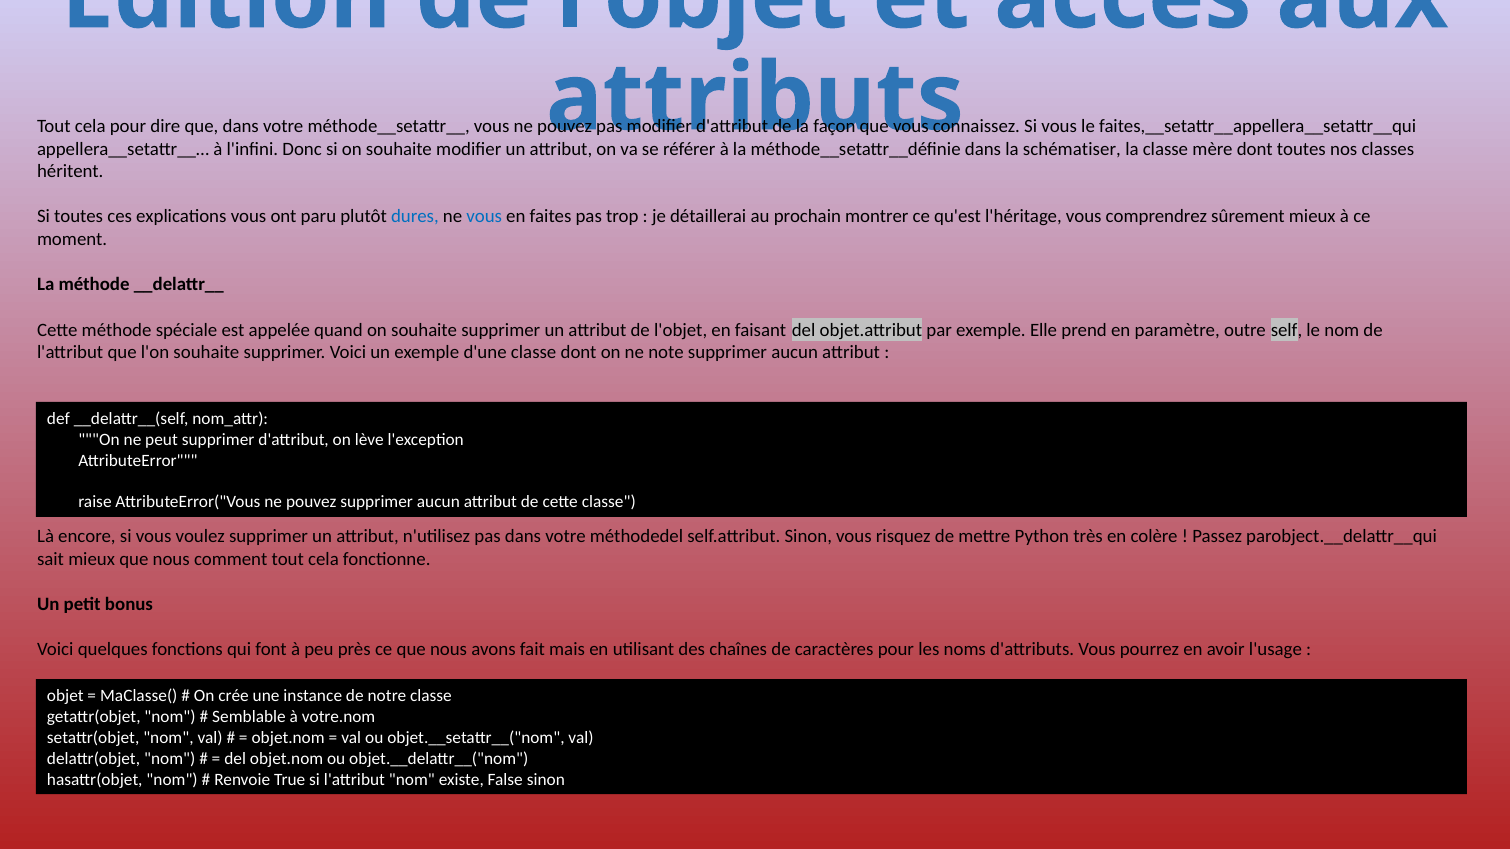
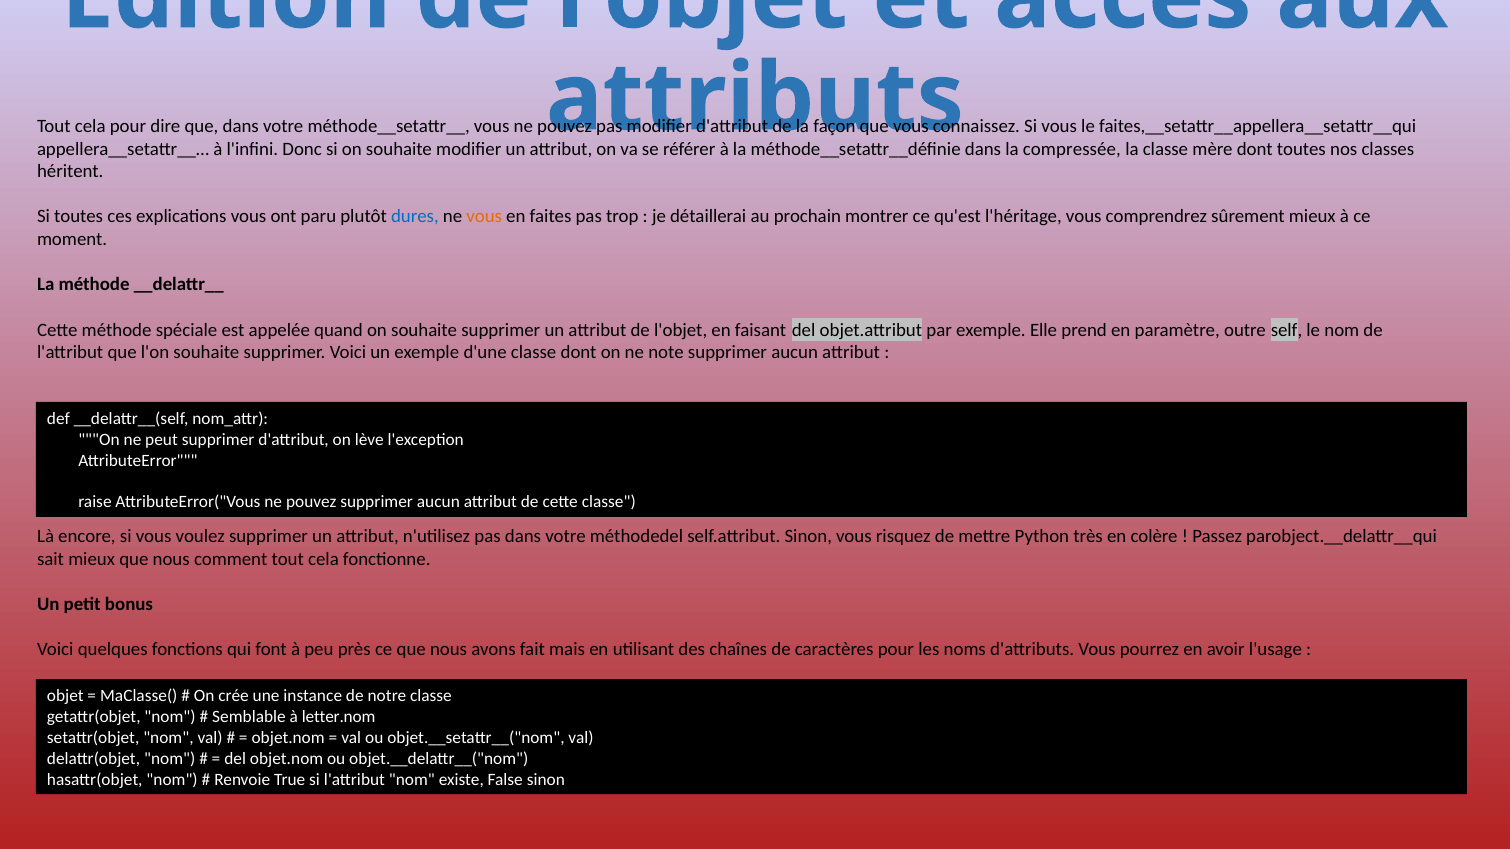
schématiser: schématiser -> compressée
vous at (484, 217) colour: blue -> orange
votre.nom: votre.nom -> letter.nom
